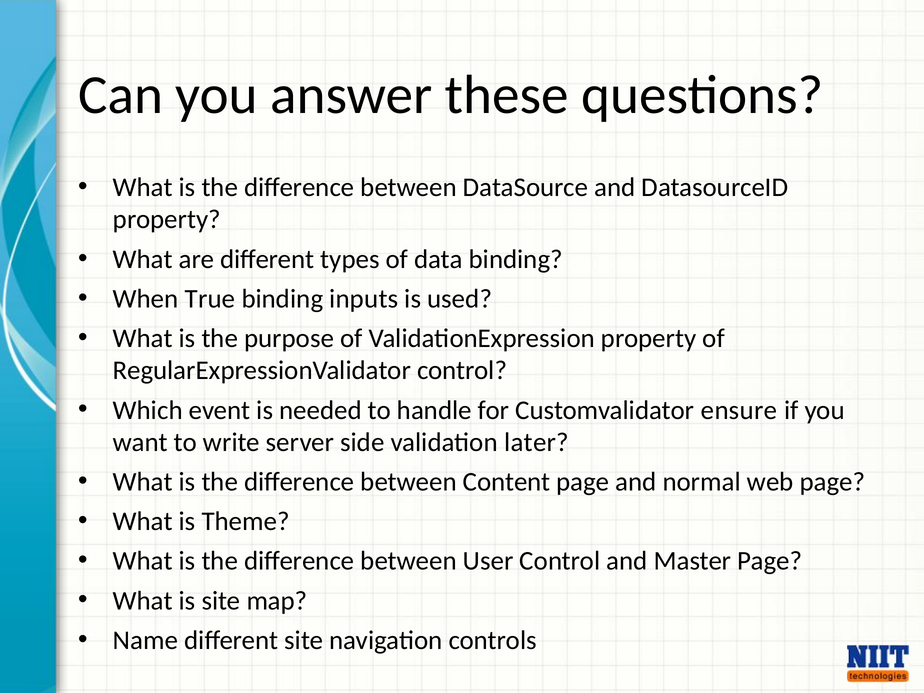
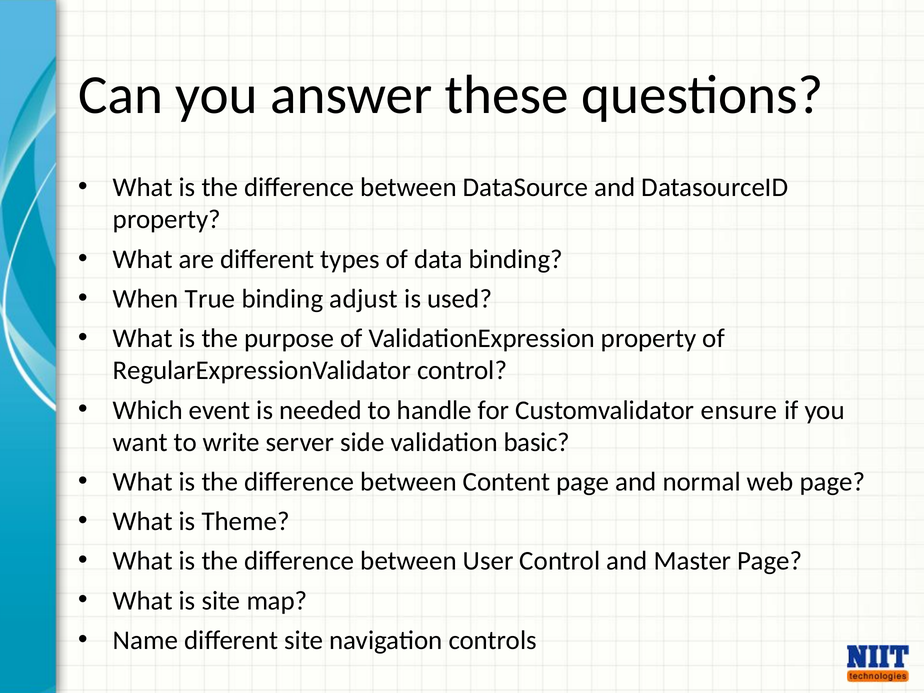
inputs: inputs -> adjust
later: later -> basic
